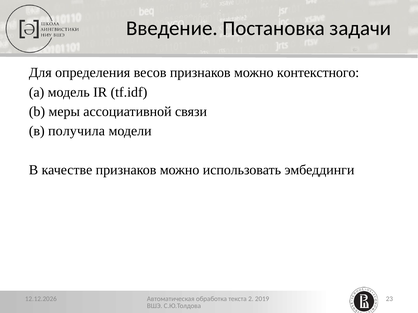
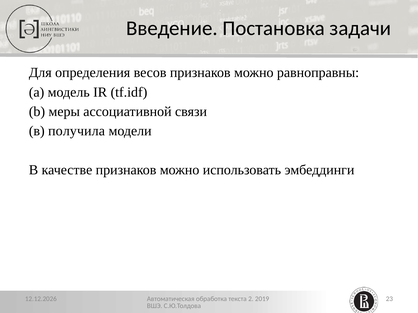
контекстного: контекстного -> равноправны
